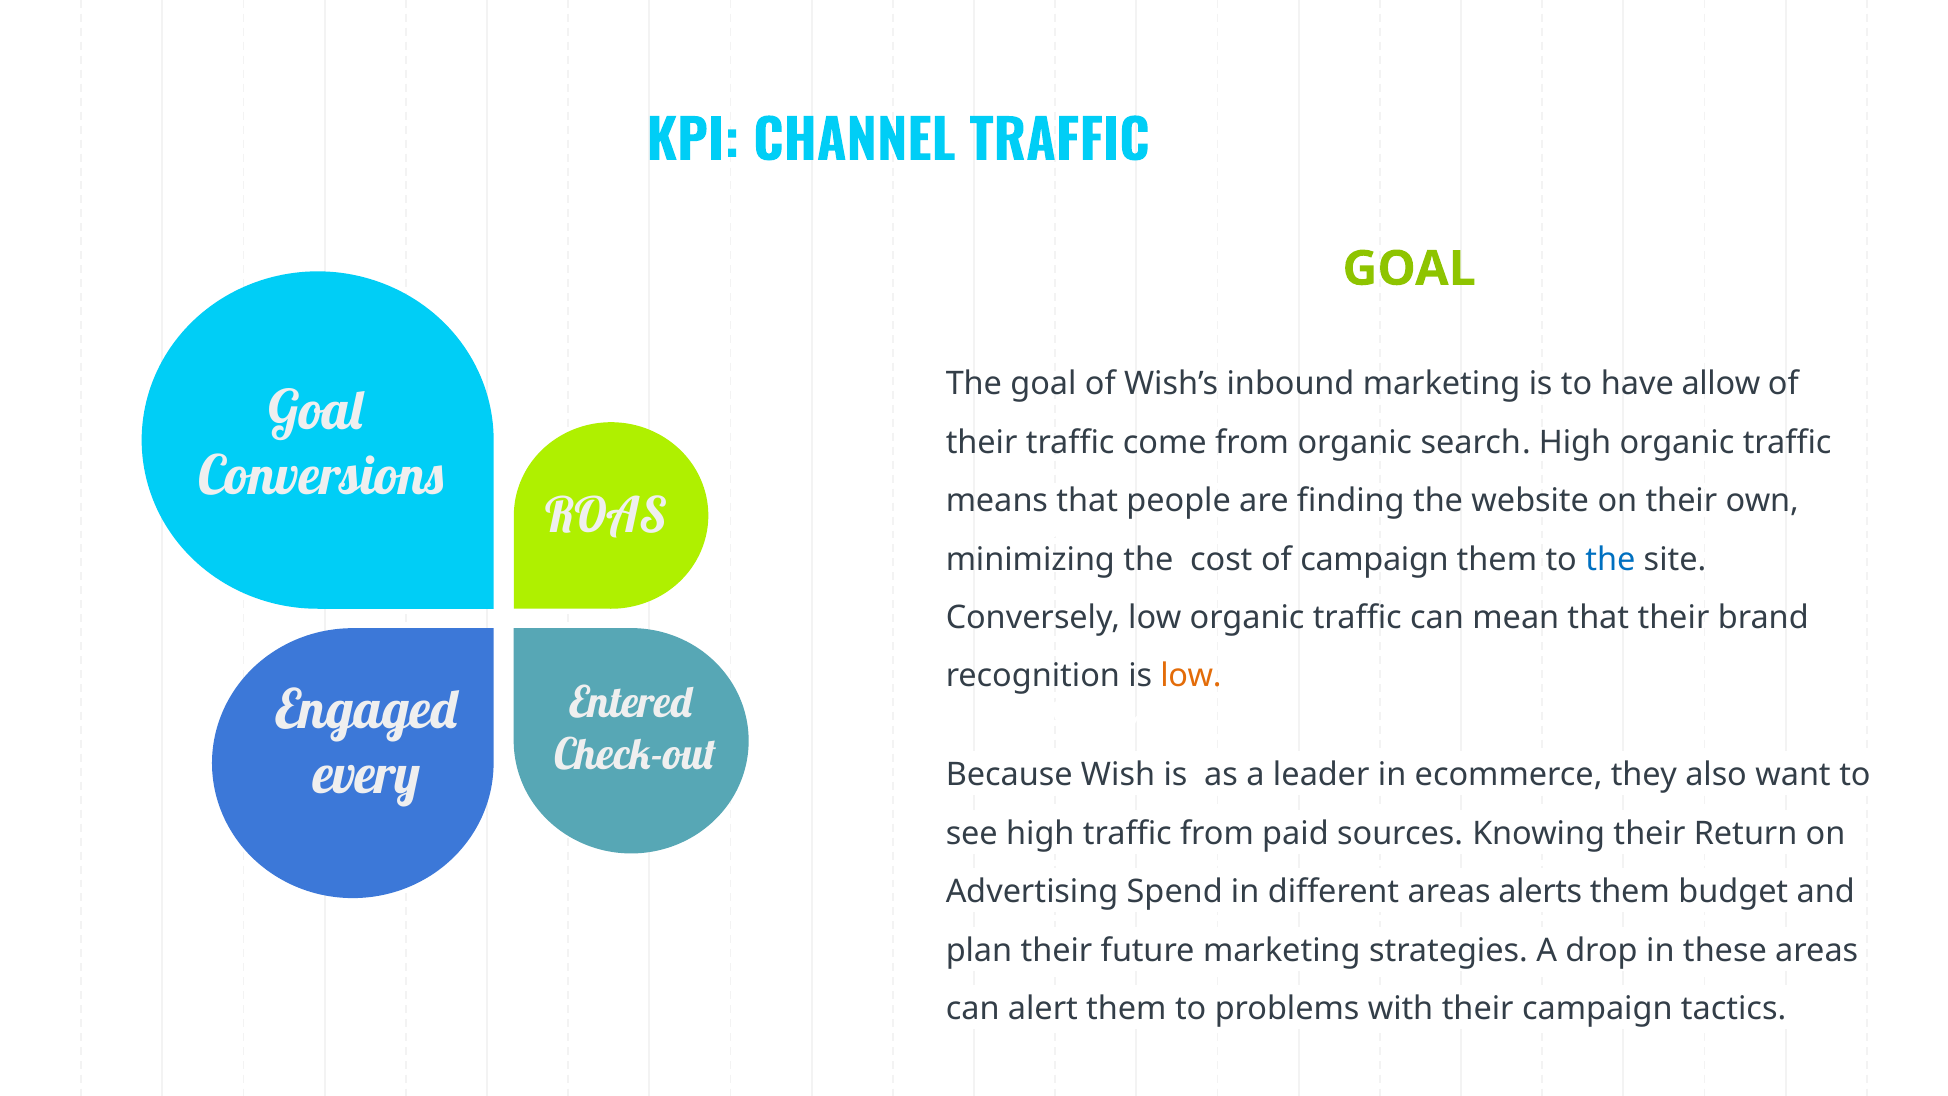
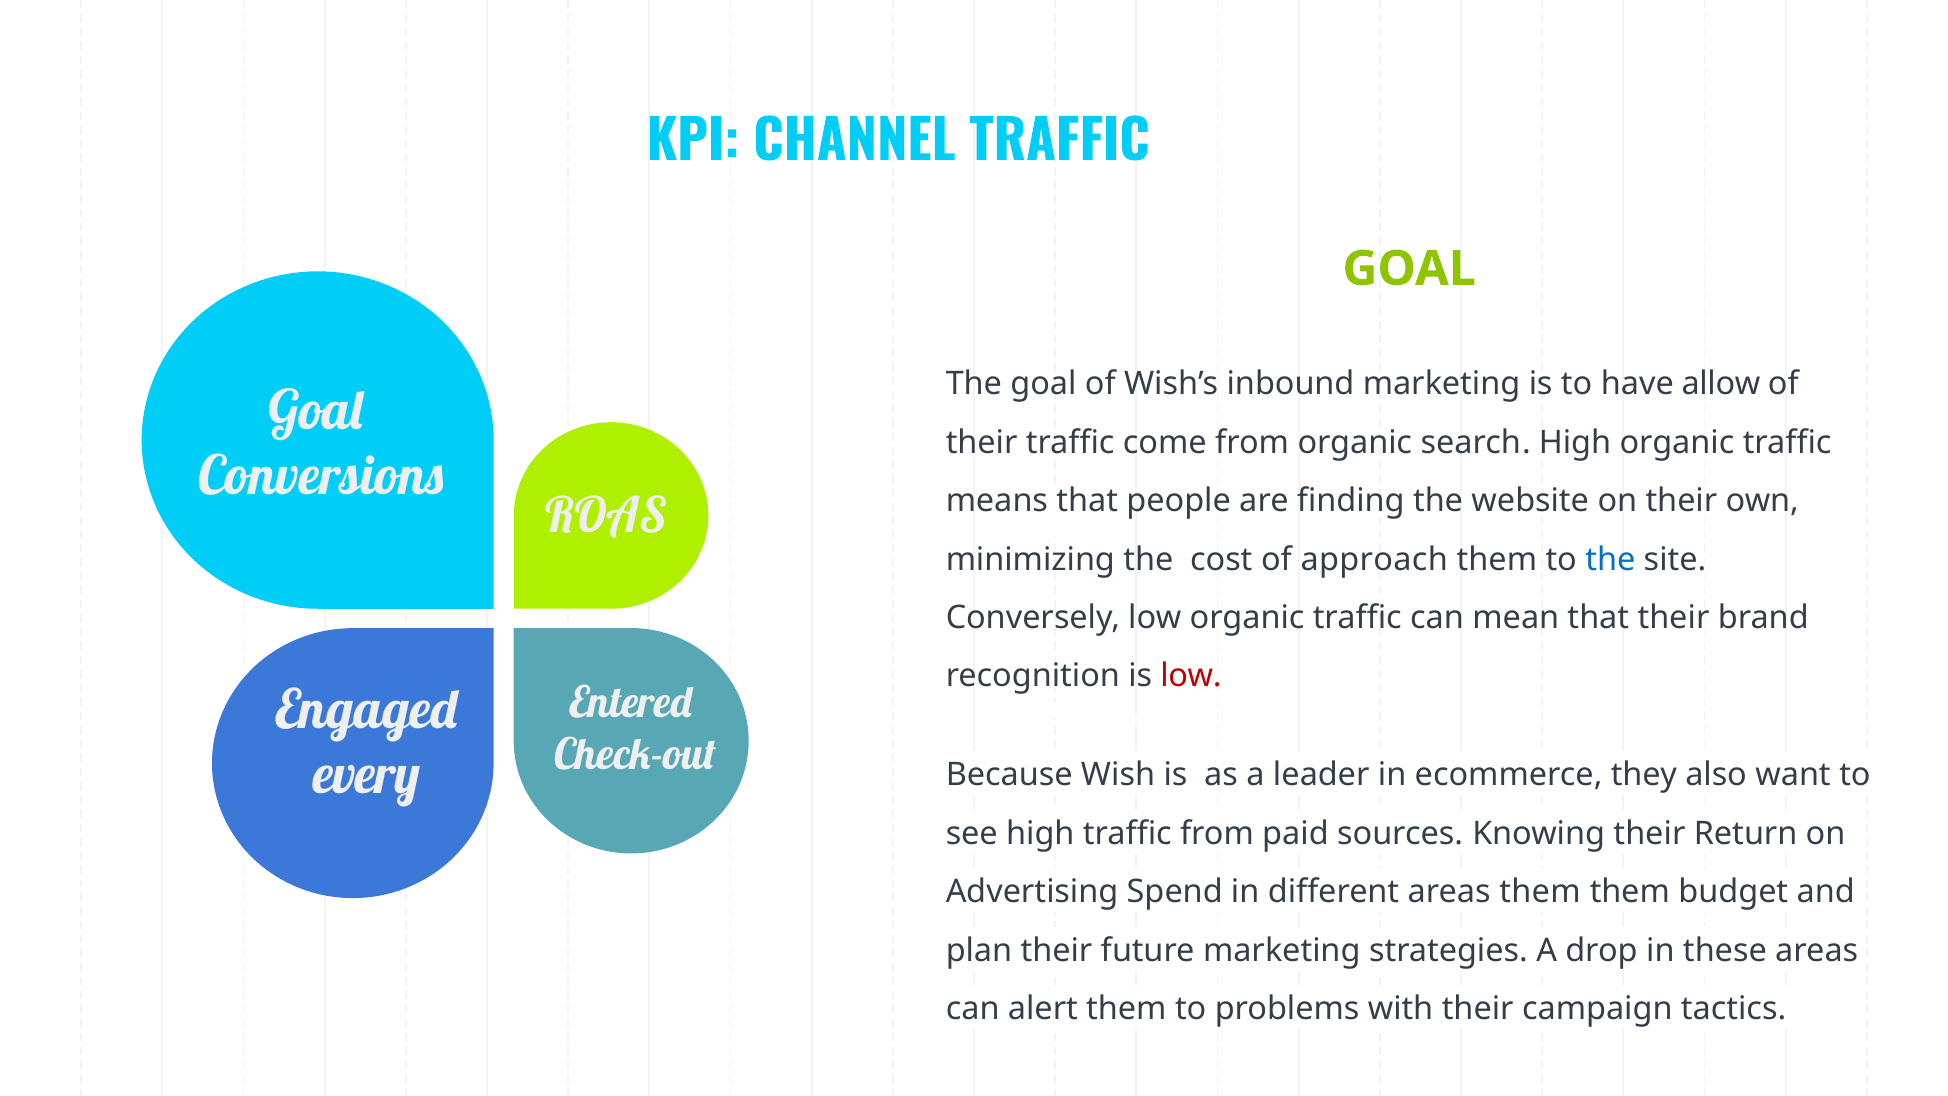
of campaign: campaign -> approach
low at (1191, 676) colour: orange -> red
areas alerts: alerts -> them
